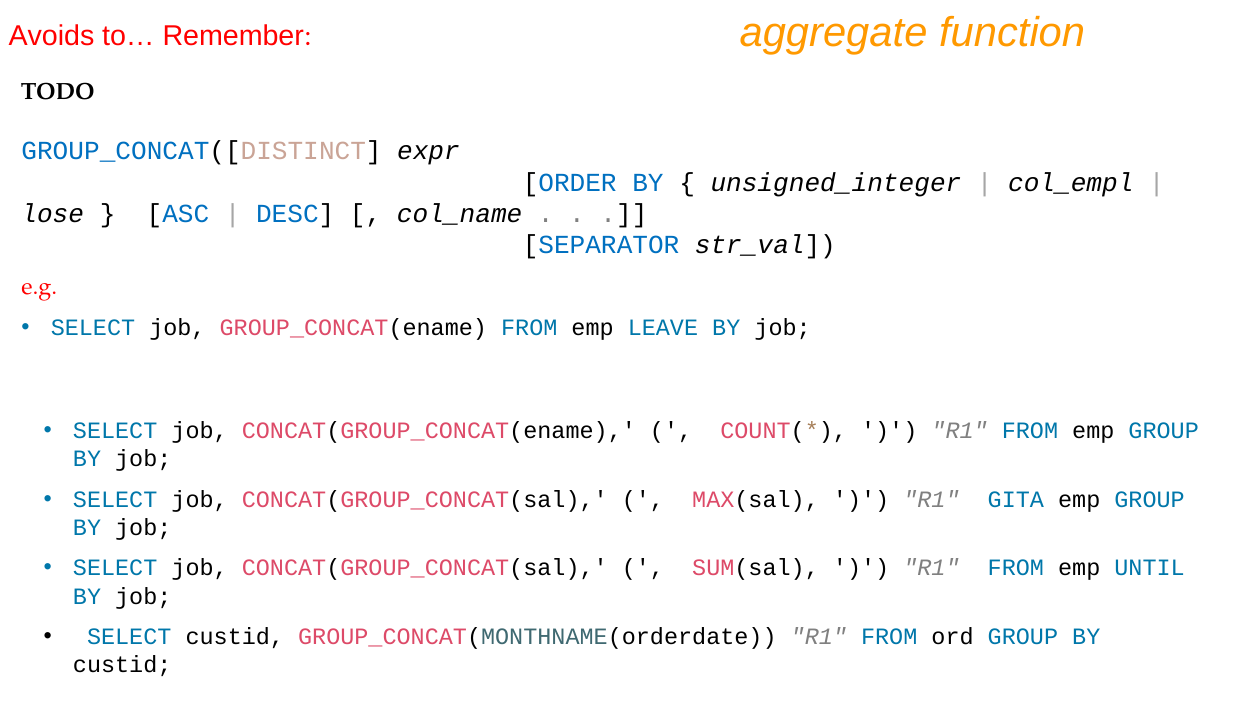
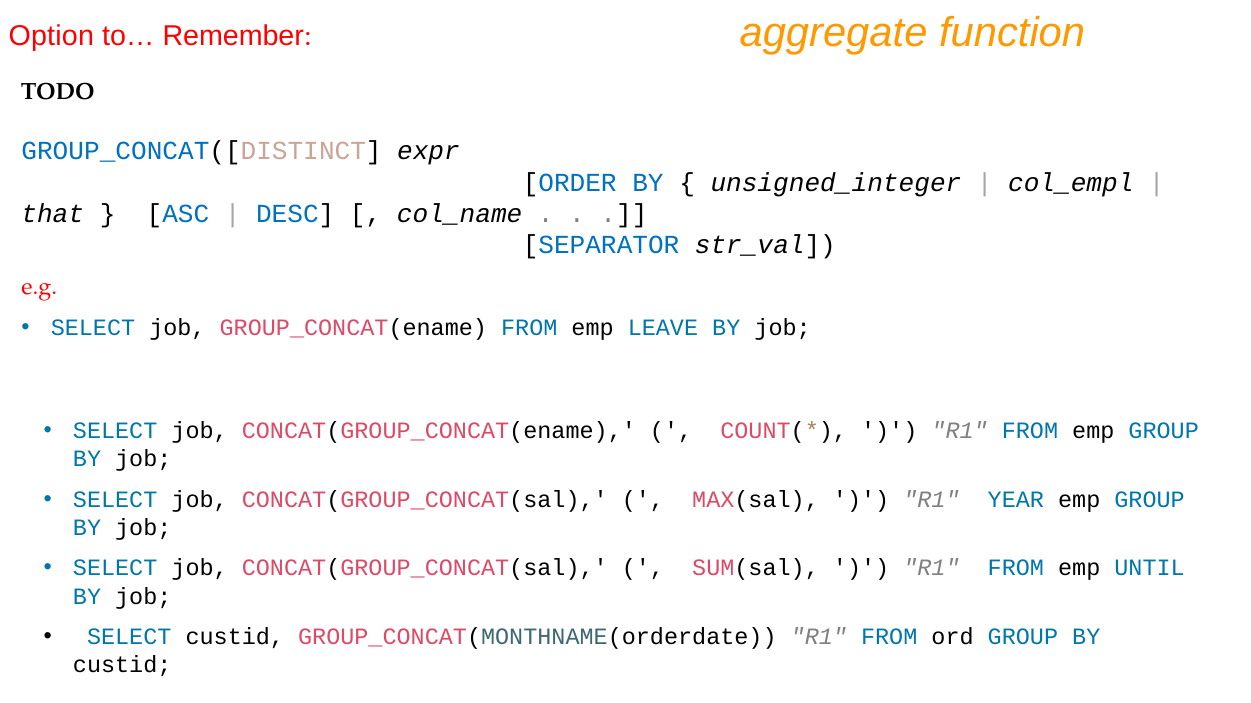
Avoids: Avoids -> Option
lose: lose -> that
GITA: GITA -> YEAR
